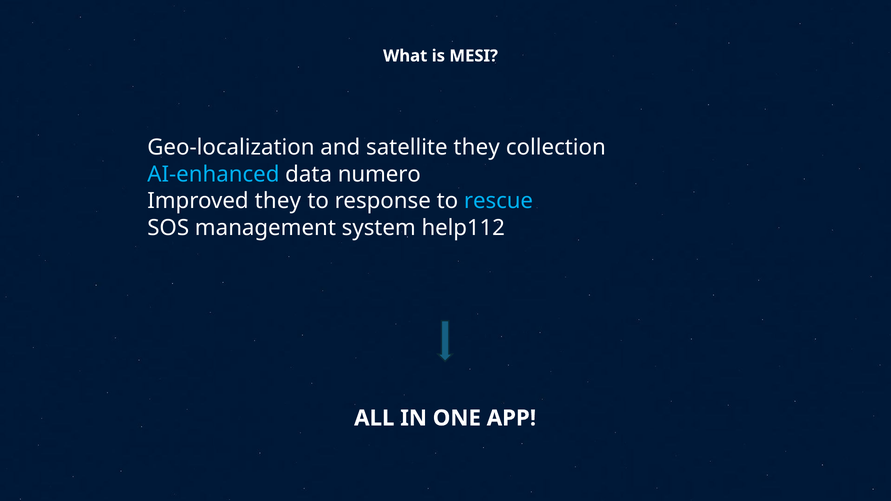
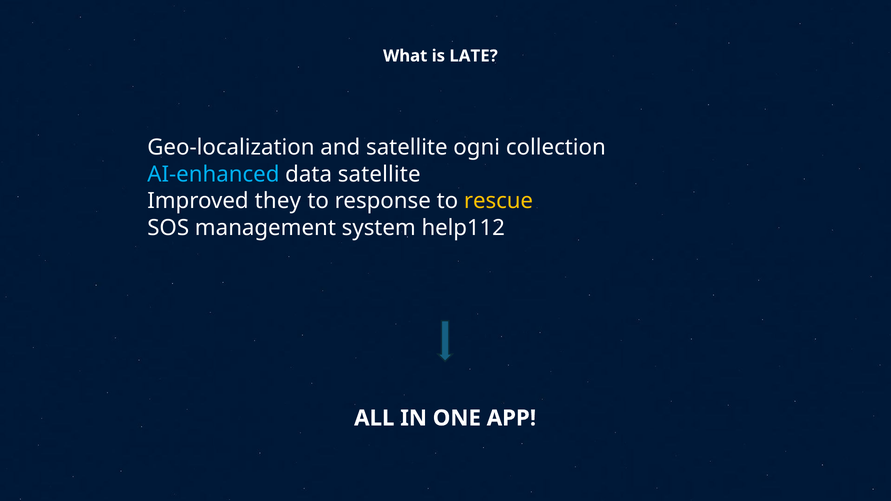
MESI: MESI -> LATE
satellite they: they -> ogni
data numero: numero -> satellite
rescue colour: light blue -> yellow
